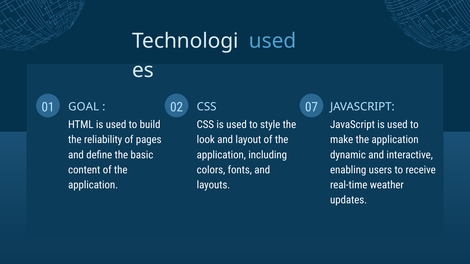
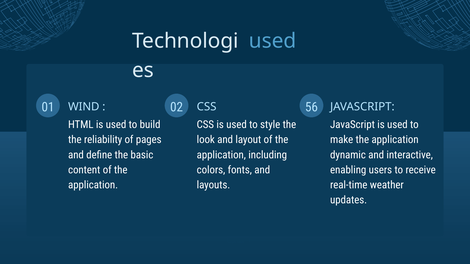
07: 07 -> 56
GOAL: GOAL -> WIND
